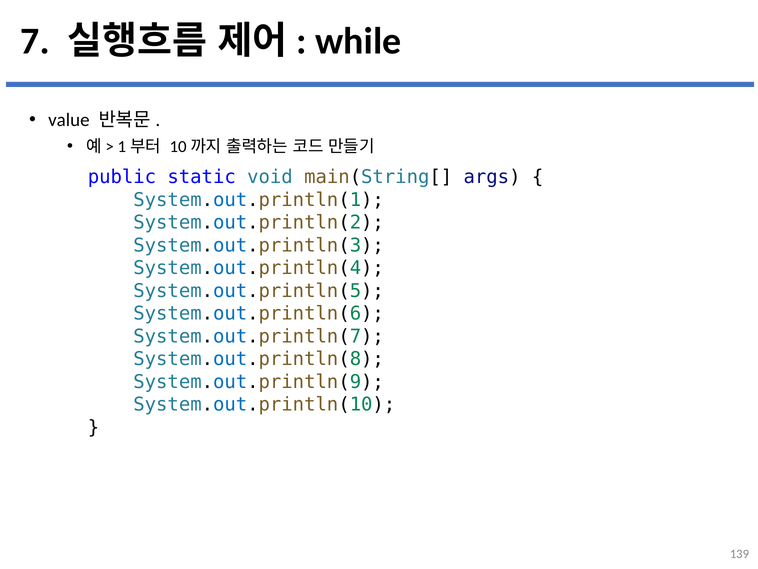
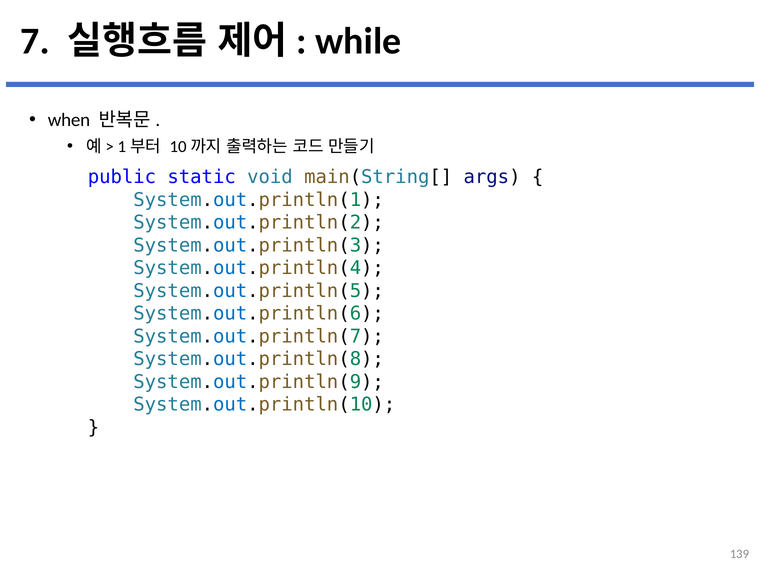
value: value -> when
